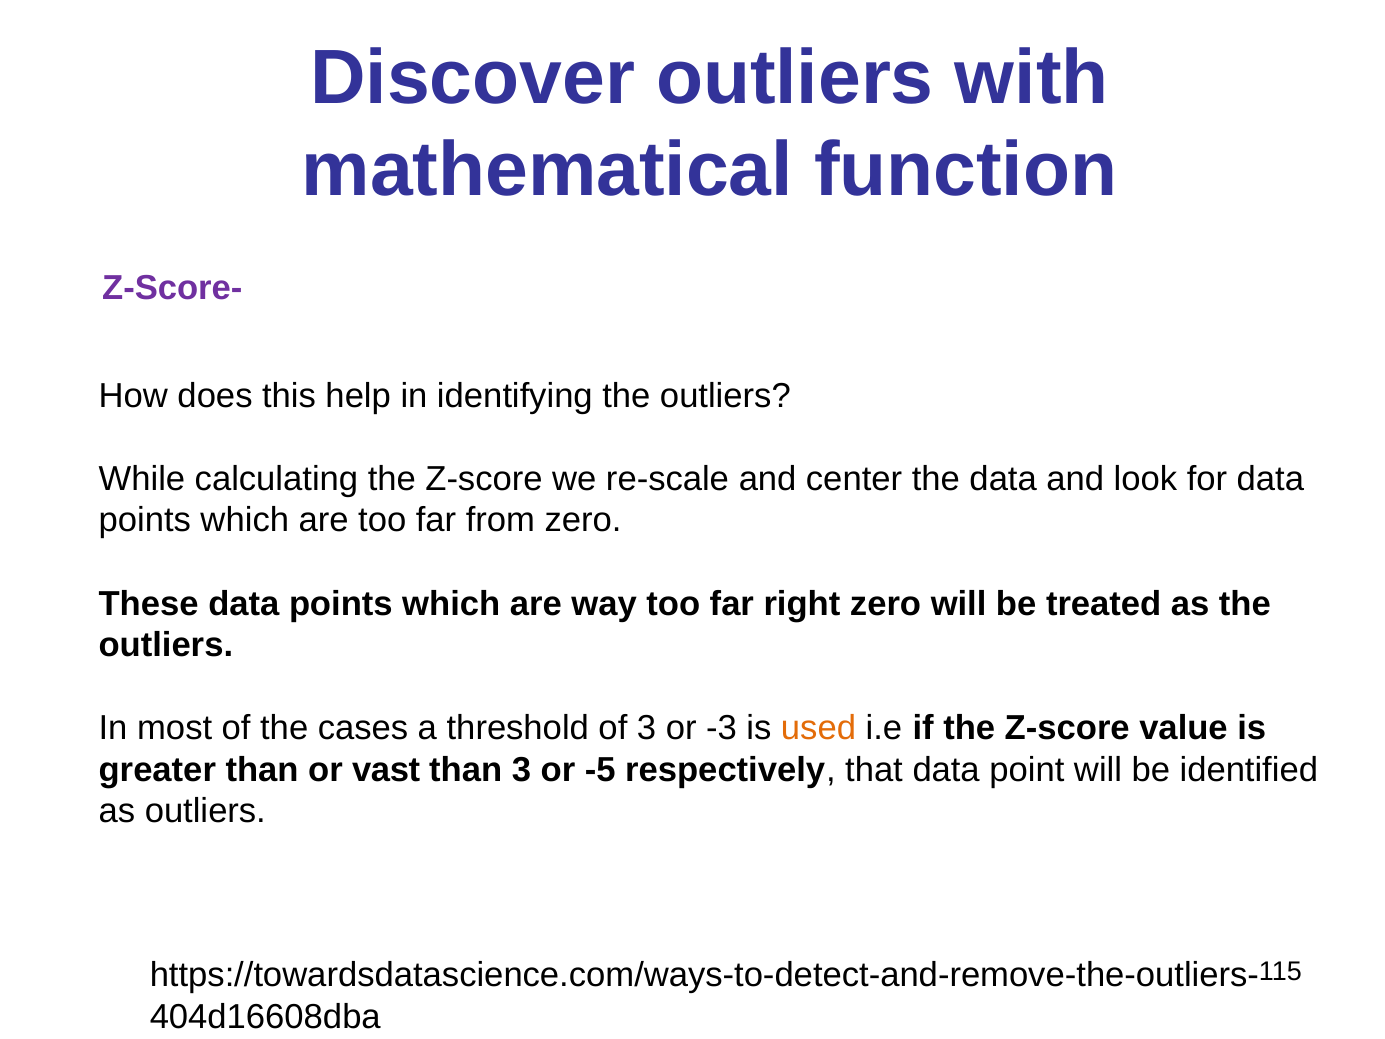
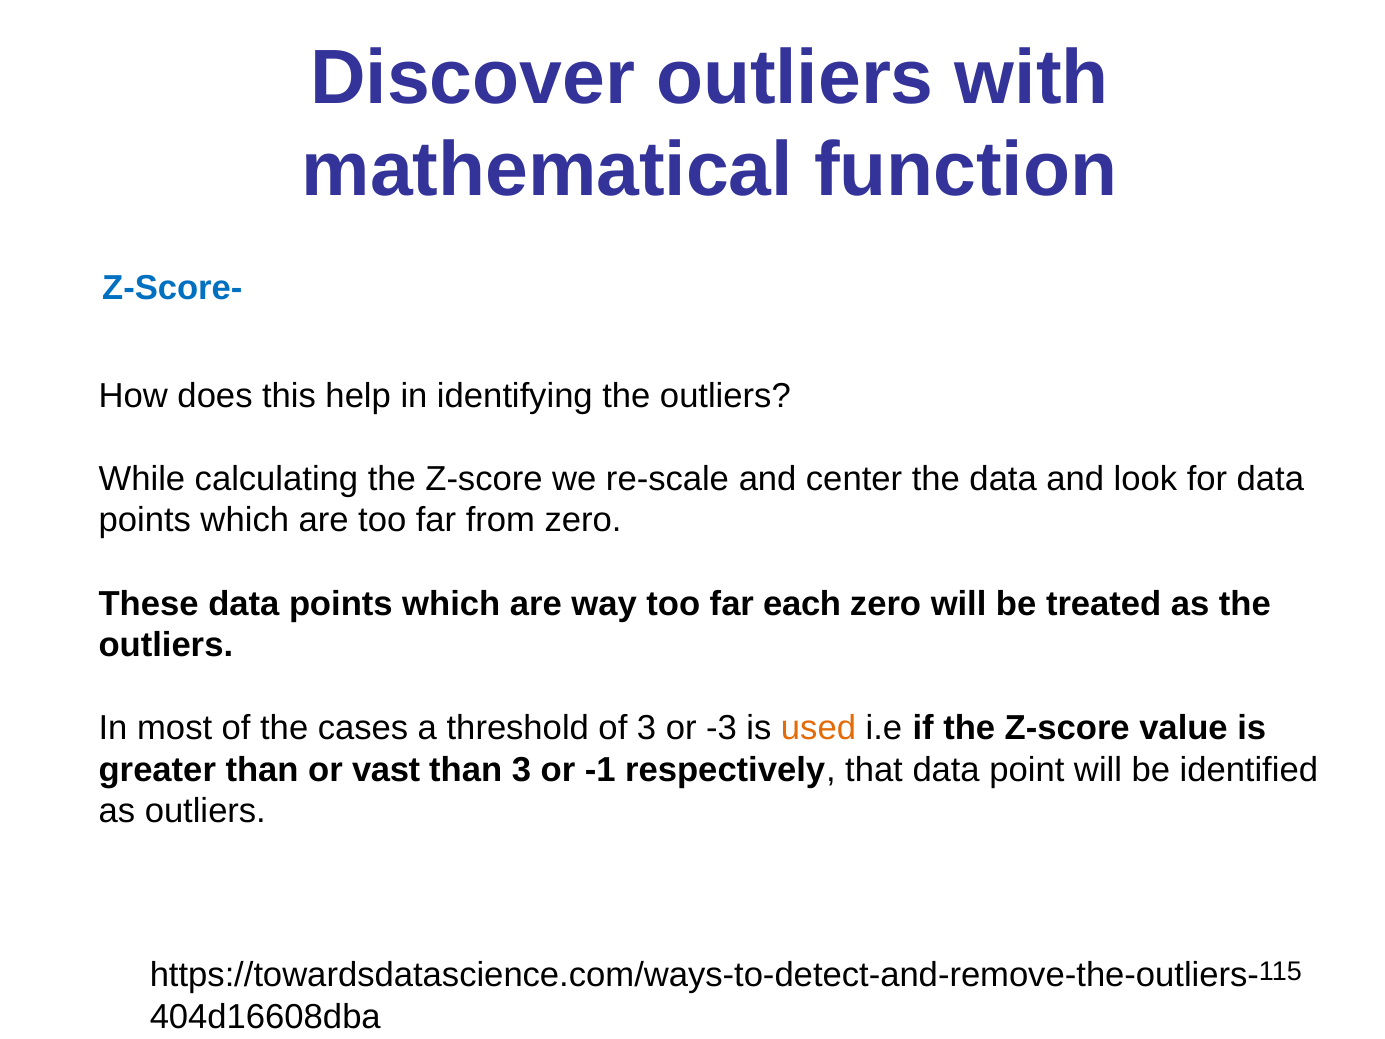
Z-Score- colour: purple -> blue
right: right -> each
-5: -5 -> -1
